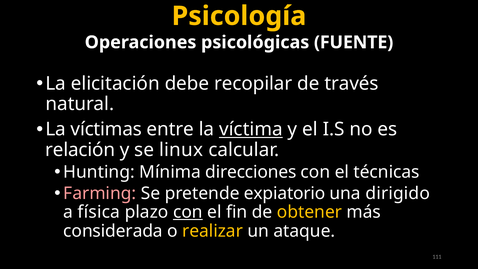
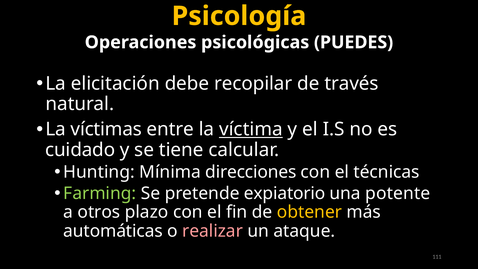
FUENTE: FUENTE -> PUEDES
relación: relación -> cuidado
linux: linux -> tiene
Farming colour: pink -> light green
dirigido: dirigido -> potente
física: física -> otros
con at (188, 212) underline: present -> none
considerada: considerada -> automáticas
realizar colour: yellow -> pink
